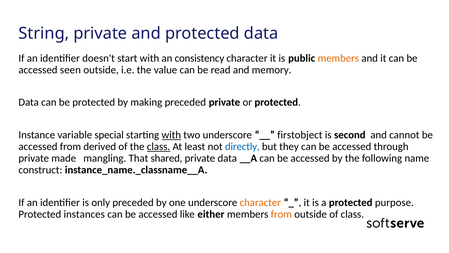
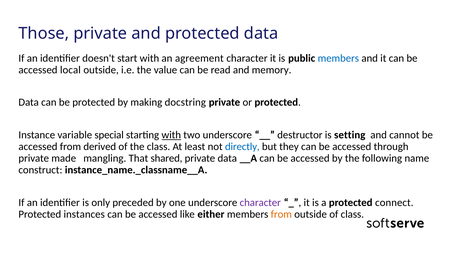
String: String -> Those
consistency: consistency -> agreement
members at (338, 58) colour: orange -> blue
seen: seen -> local
making preceded: preceded -> docstring
firstobject: firstobject -> destructor
second: second -> setting
class at (159, 146) underline: present -> none
character at (260, 202) colour: orange -> purple
purpose: purpose -> connect
